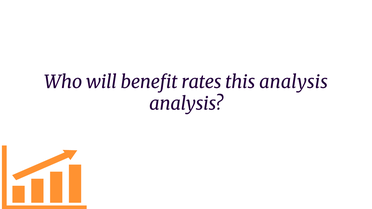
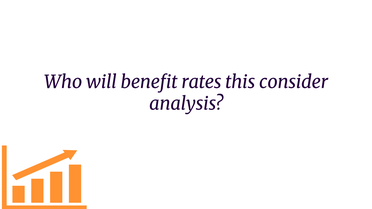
this analysis: analysis -> consider
